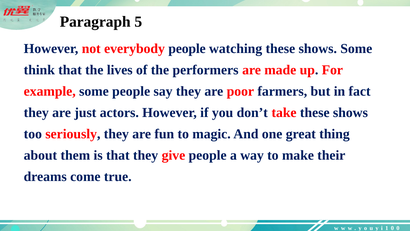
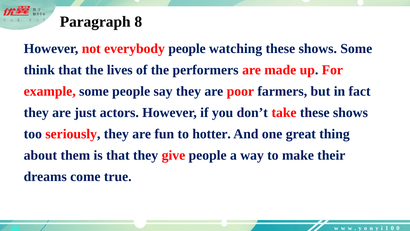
5: 5 -> 8
magic: magic -> hotter
